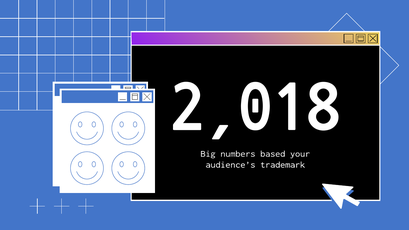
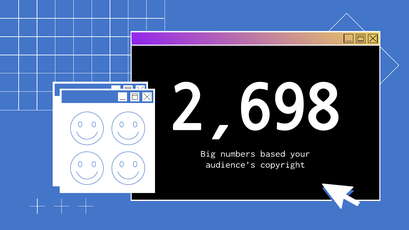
2,018: 2,018 -> 2,698
trademark: trademark -> copyright
